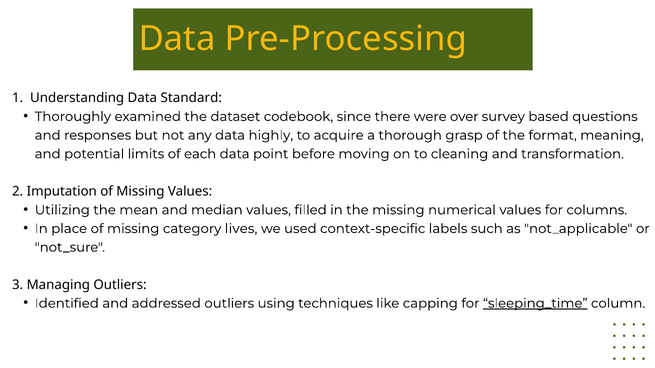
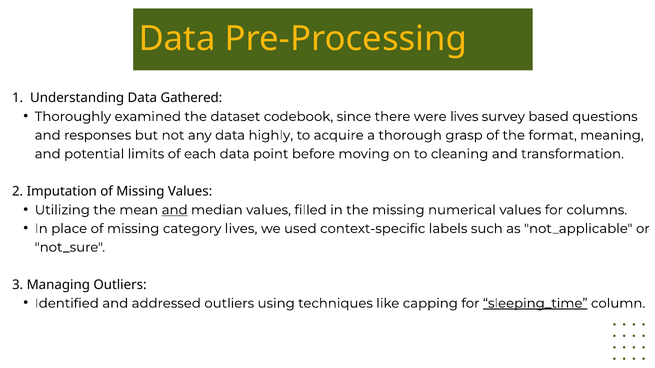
Standard: Standard -> Gathered
were over: over -> lives
and at (175, 210) underline: none -> present
